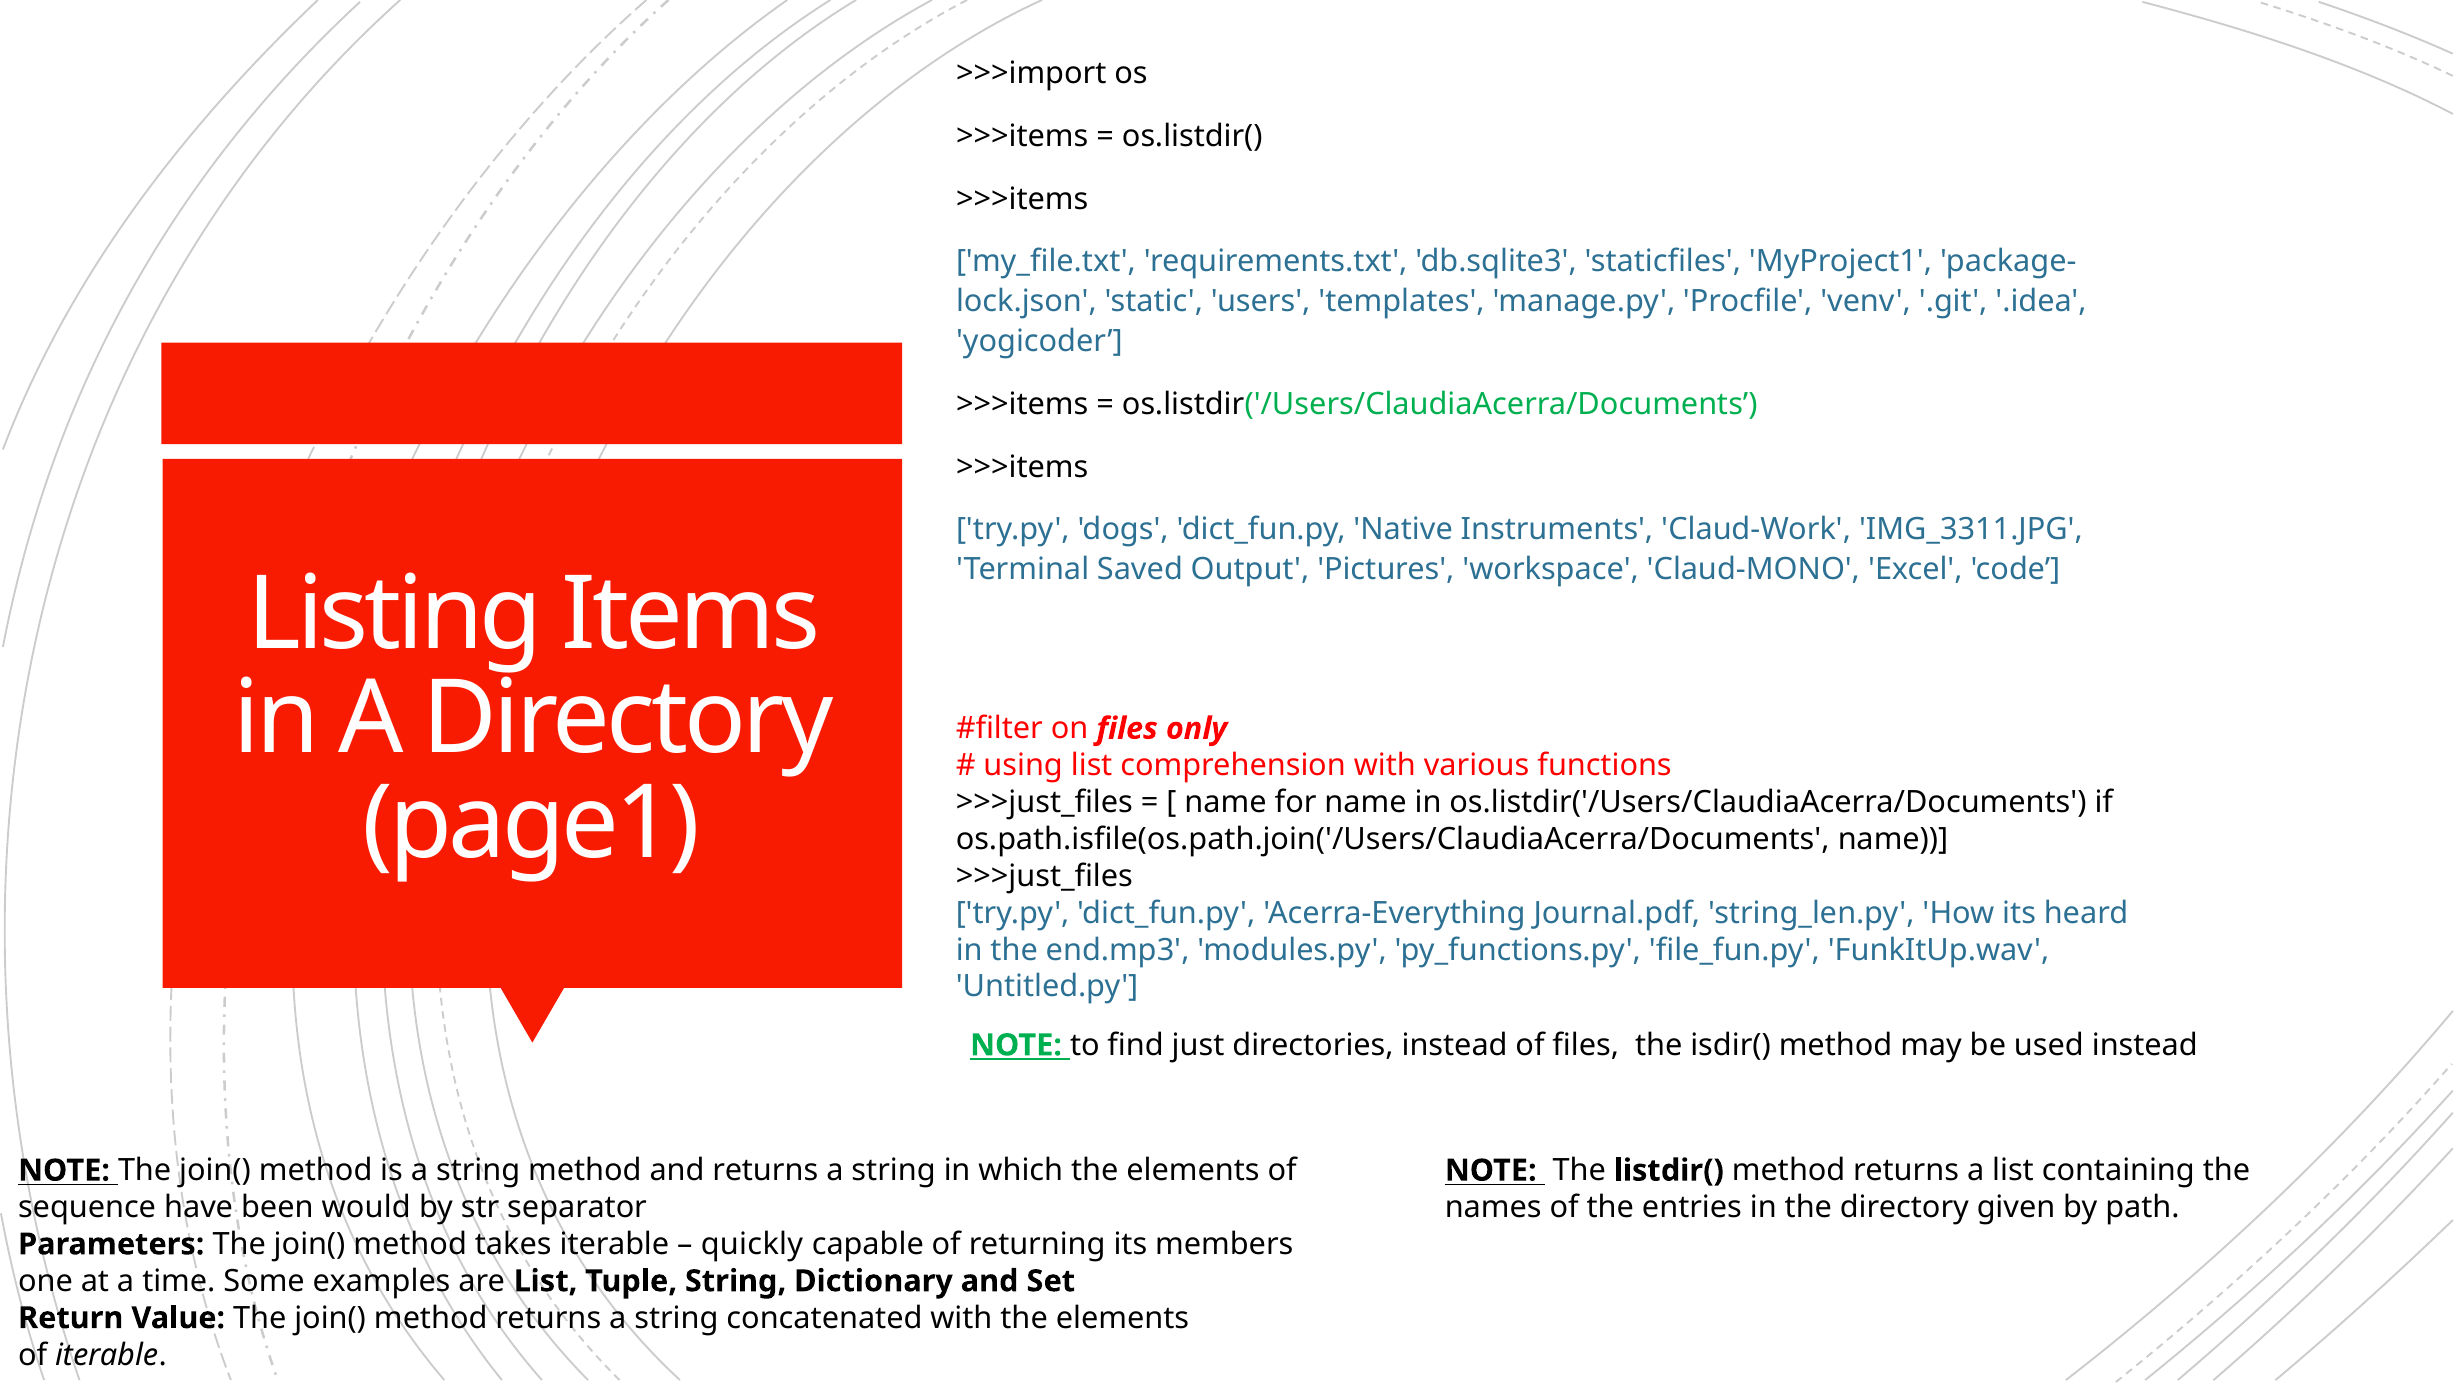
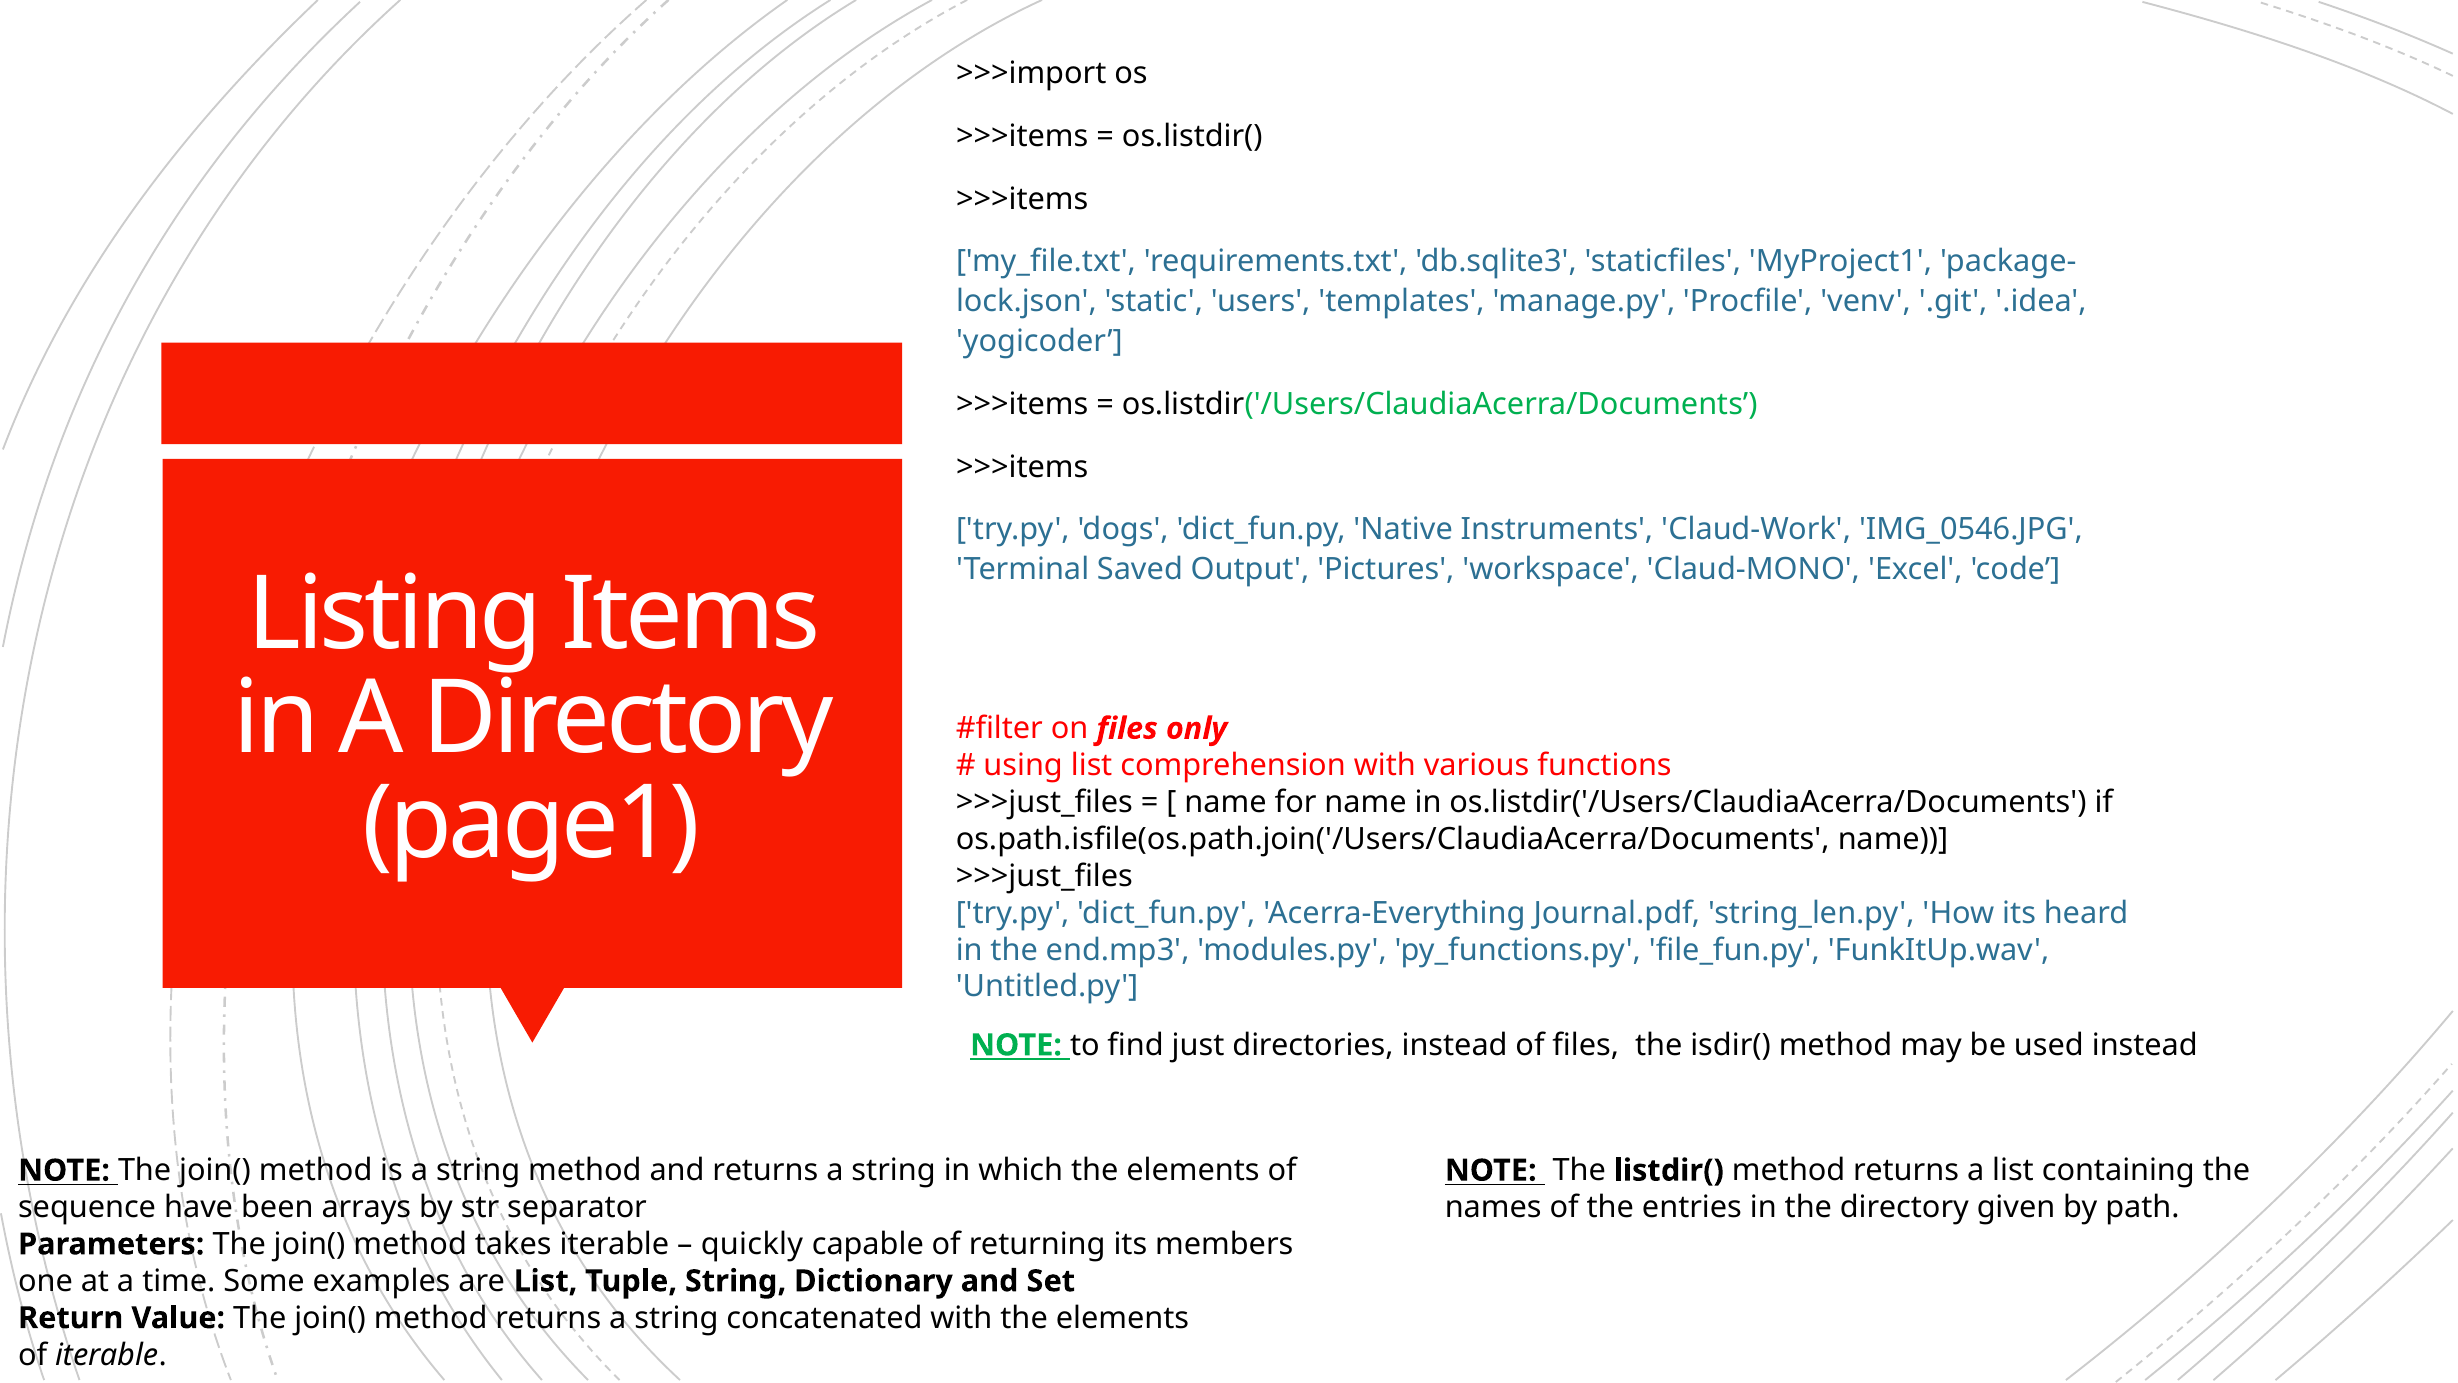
IMG_3311.JPG: IMG_3311.JPG -> IMG_0546.JPG
would: would -> arrays
